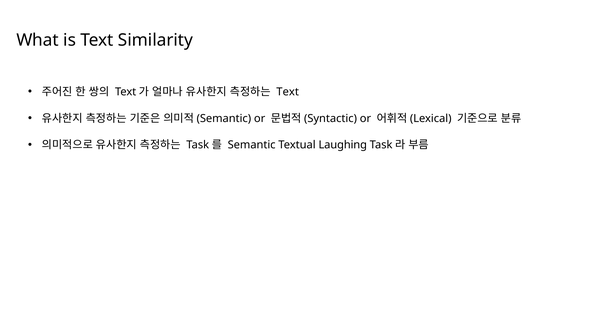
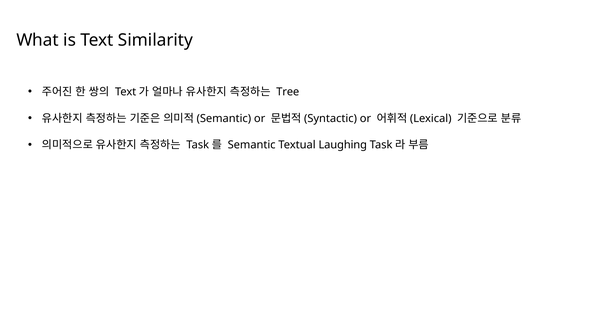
Text at (288, 92): Text -> Tree
